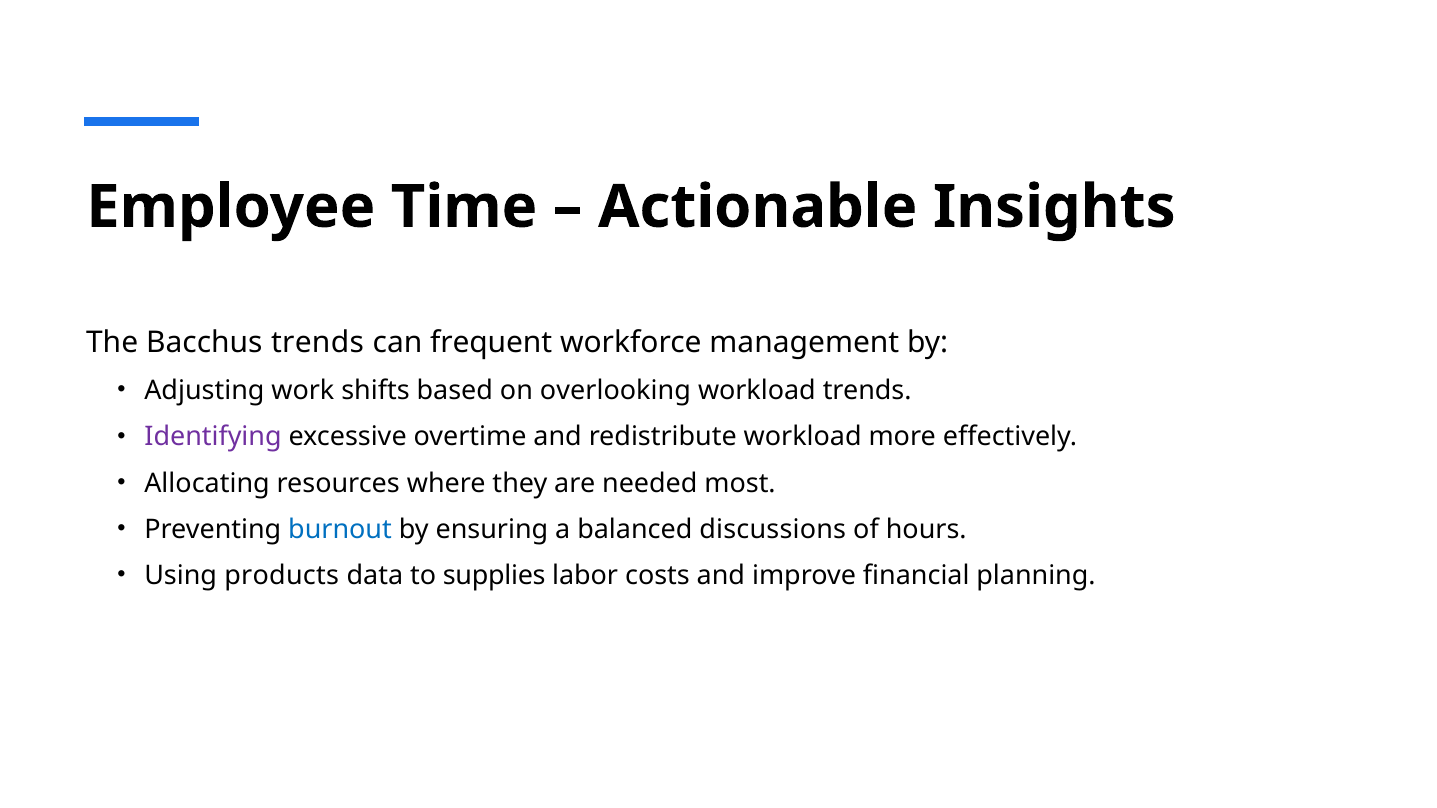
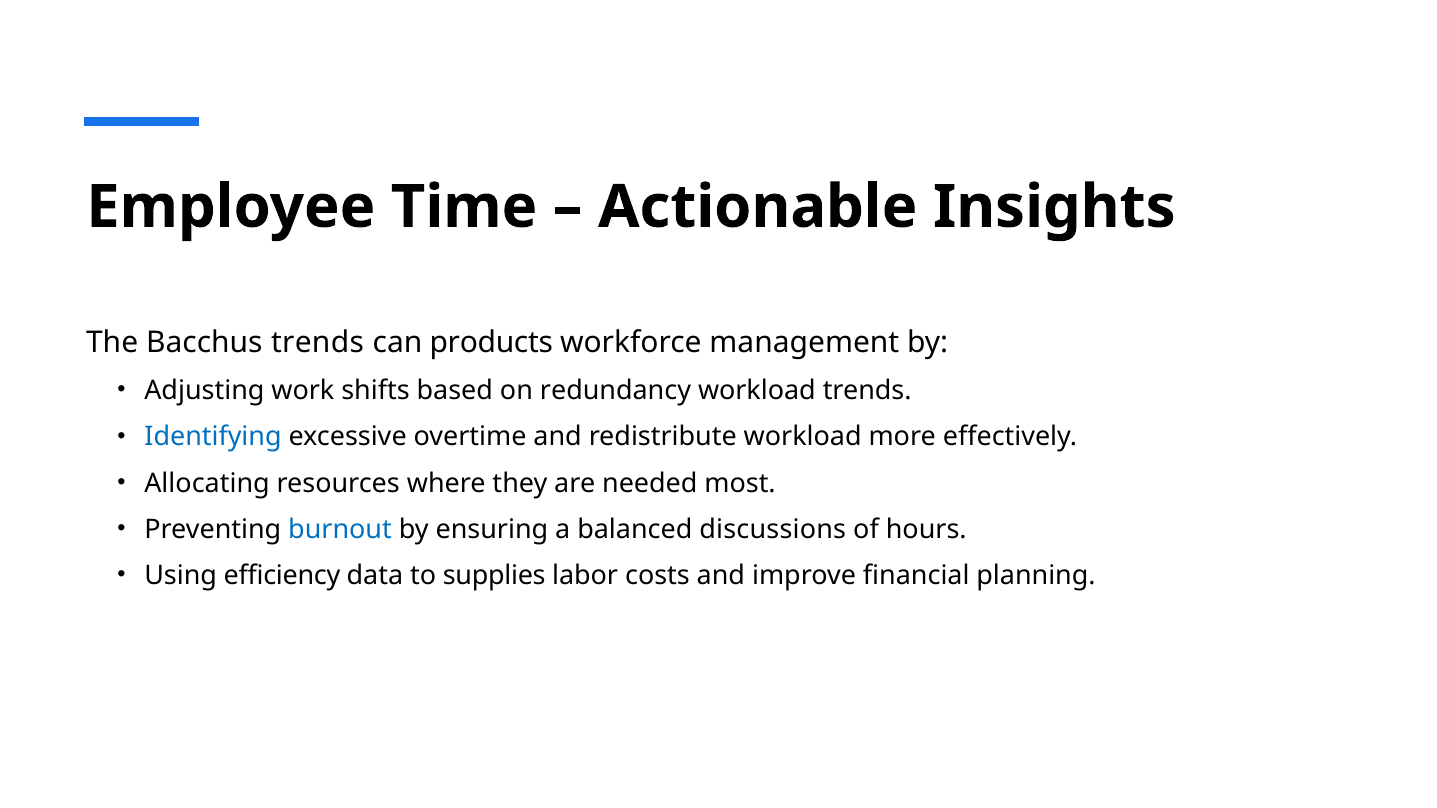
frequent: frequent -> products
overlooking: overlooking -> redundancy
Identifying colour: purple -> blue
products: products -> efficiency
